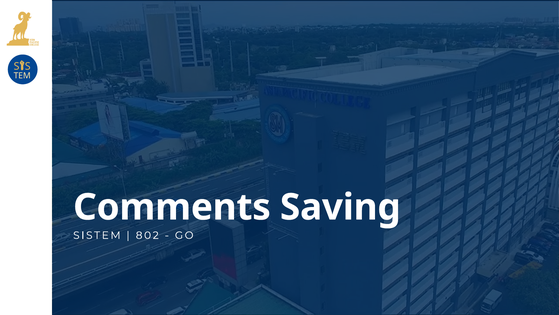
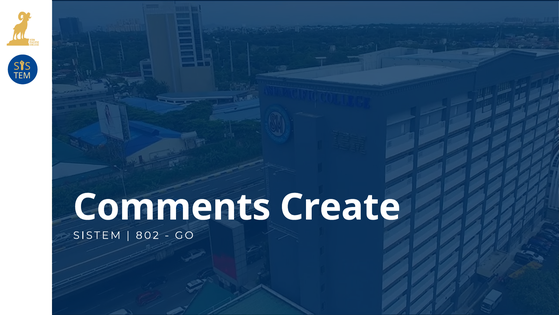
Saving: Saving -> Create
